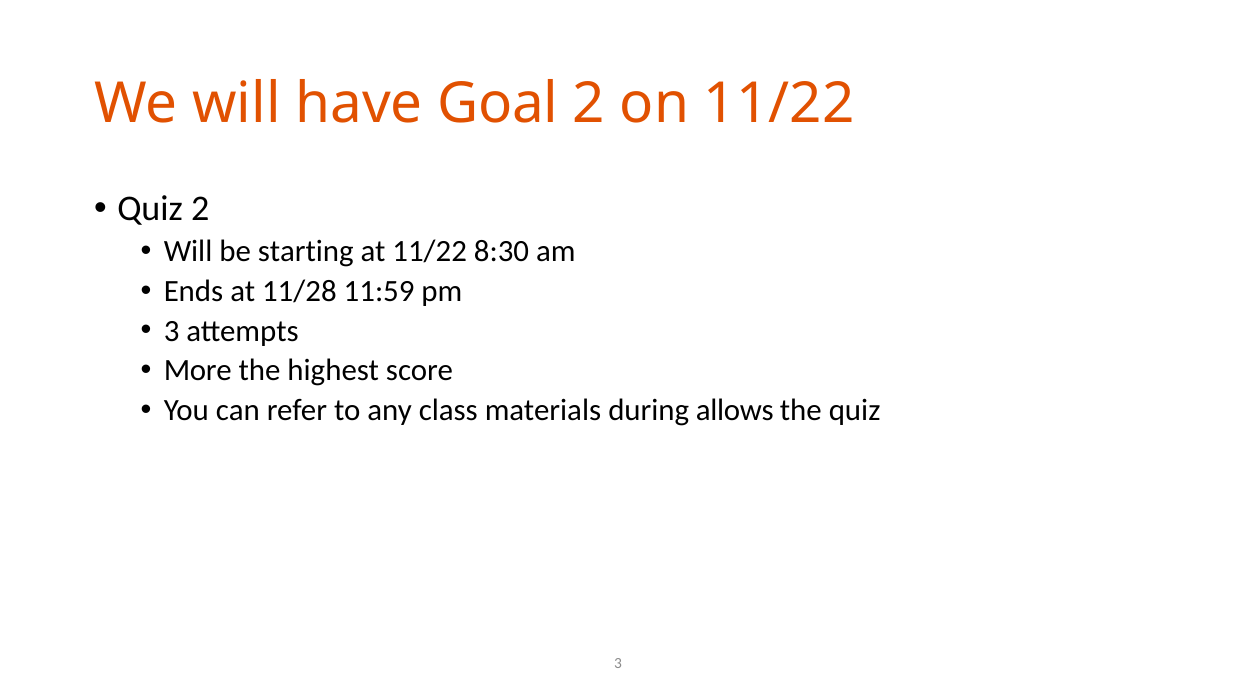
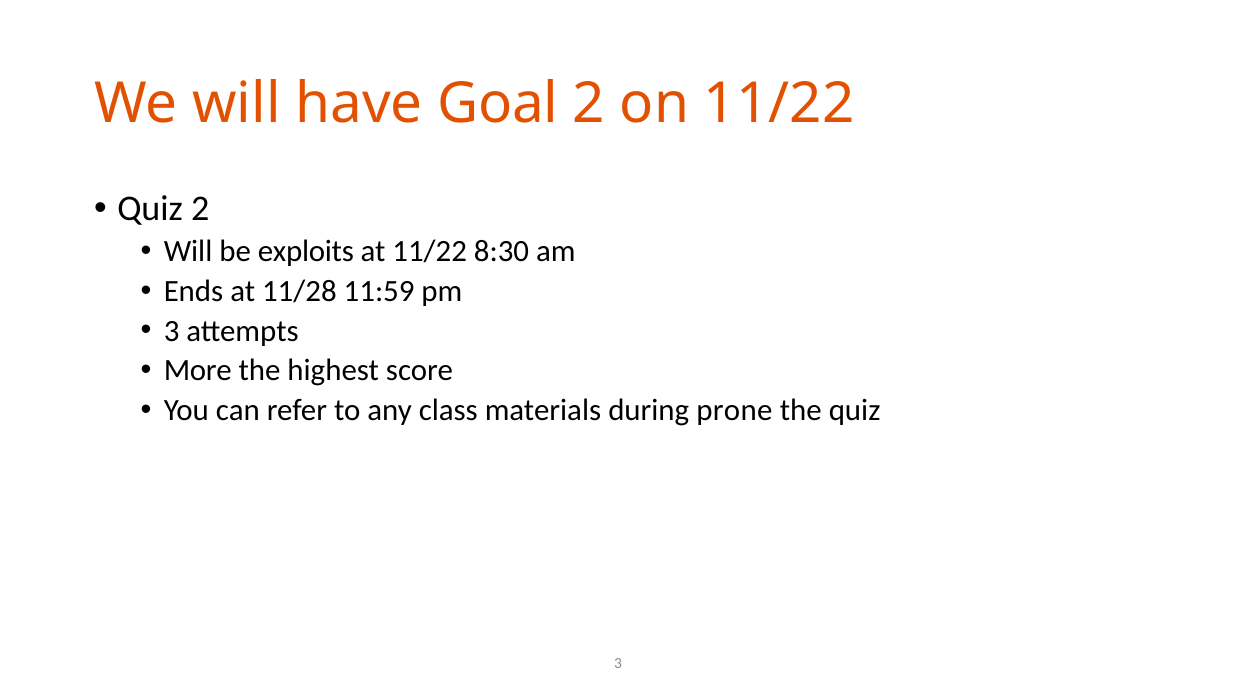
starting: starting -> exploits
allows: allows -> prone
